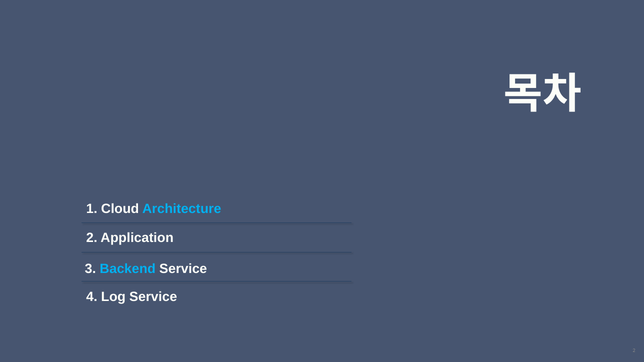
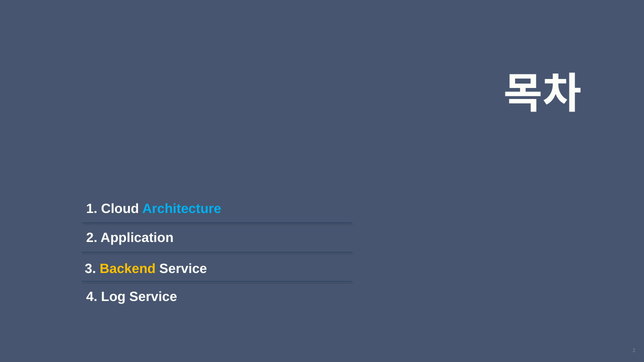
Backend colour: light blue -> yellow
